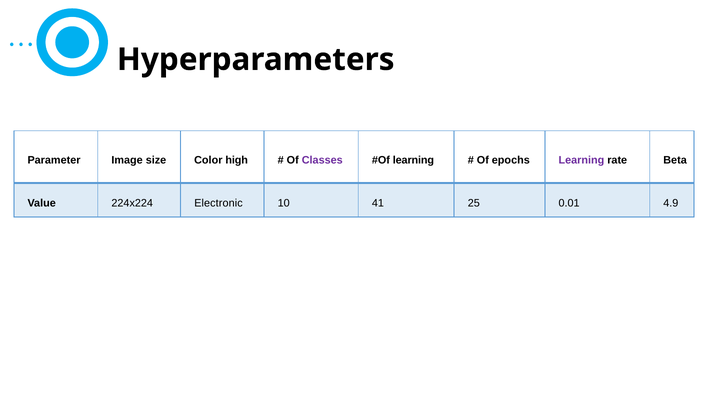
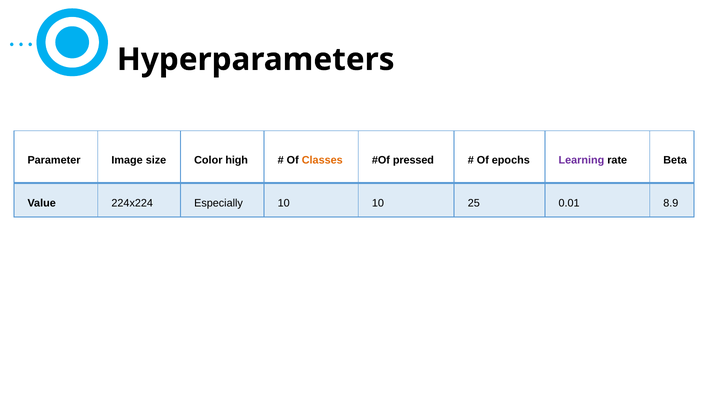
Classes colour: purple -> orange
learning at (413, 160): learning -> pressed
Electronic: Electronic -> Especially
10 41: 41 -> 10
4.9: 4.9 -> 8.9
